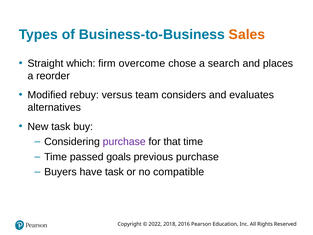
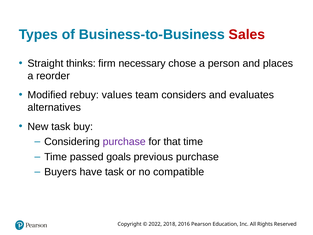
Sales colour: orange -> red
which: which -> thinks
overcome: overcome -> necessary
search: search -> person
versus: versus -> values
